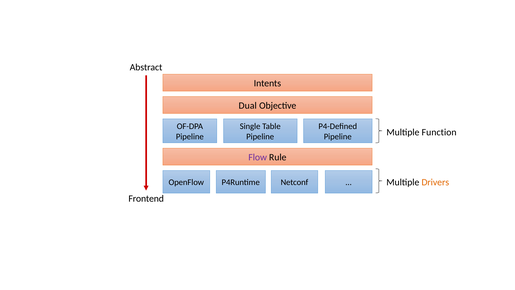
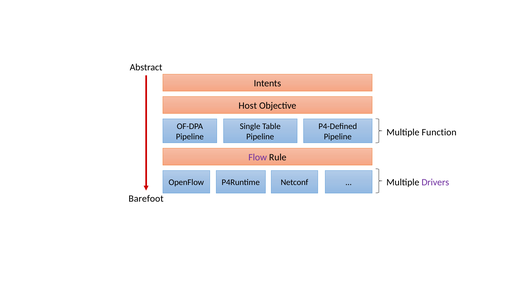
Dual: Dual -> Host
Drivers colour: orange -> purple
Frontend: Frontend -> Barefoot
